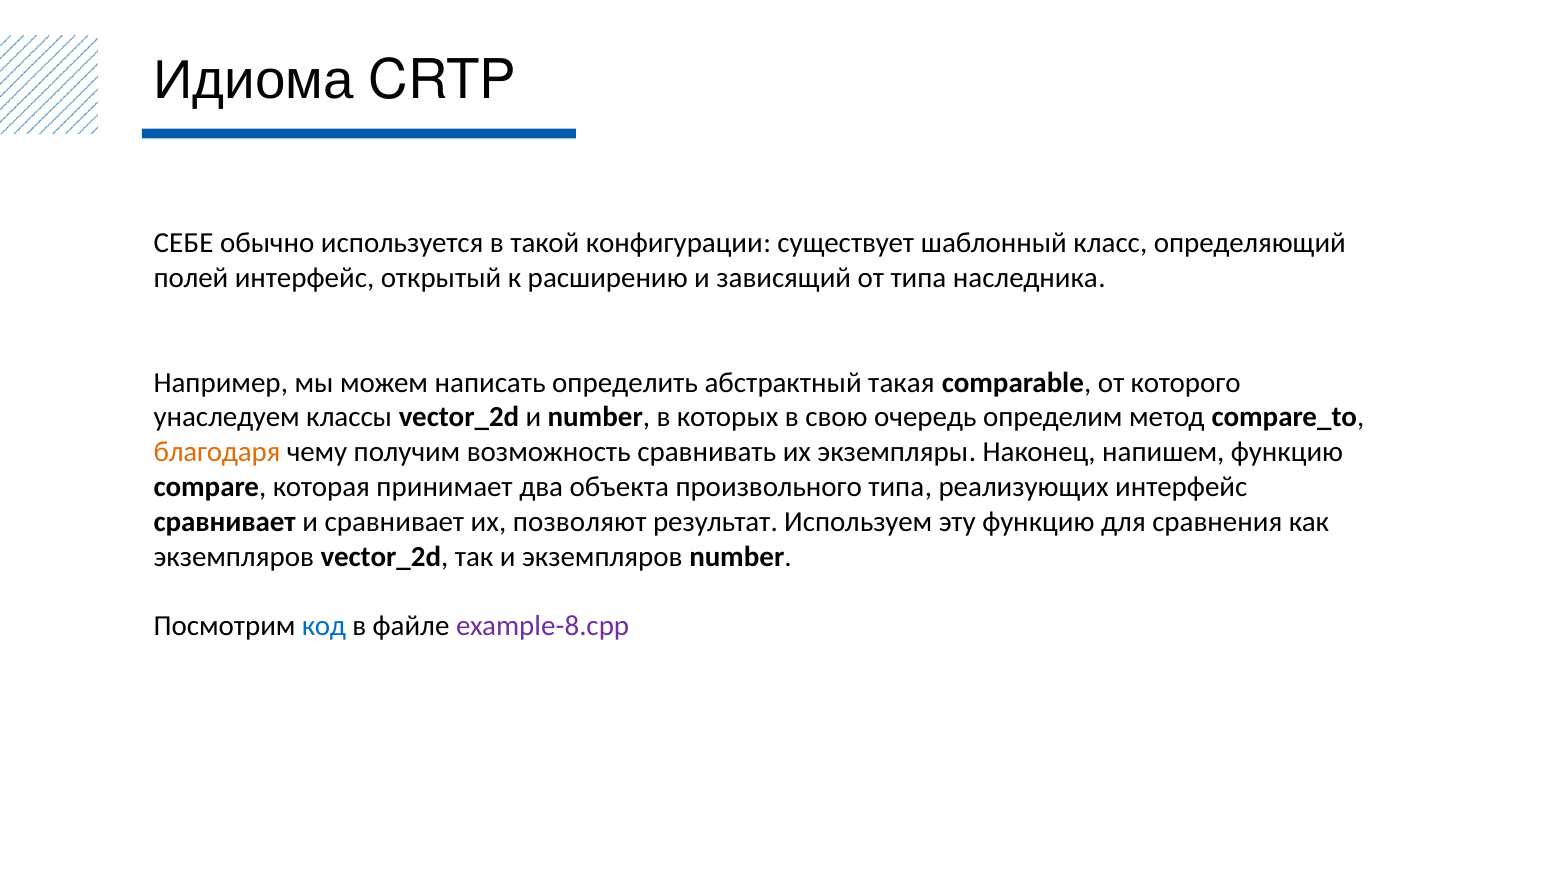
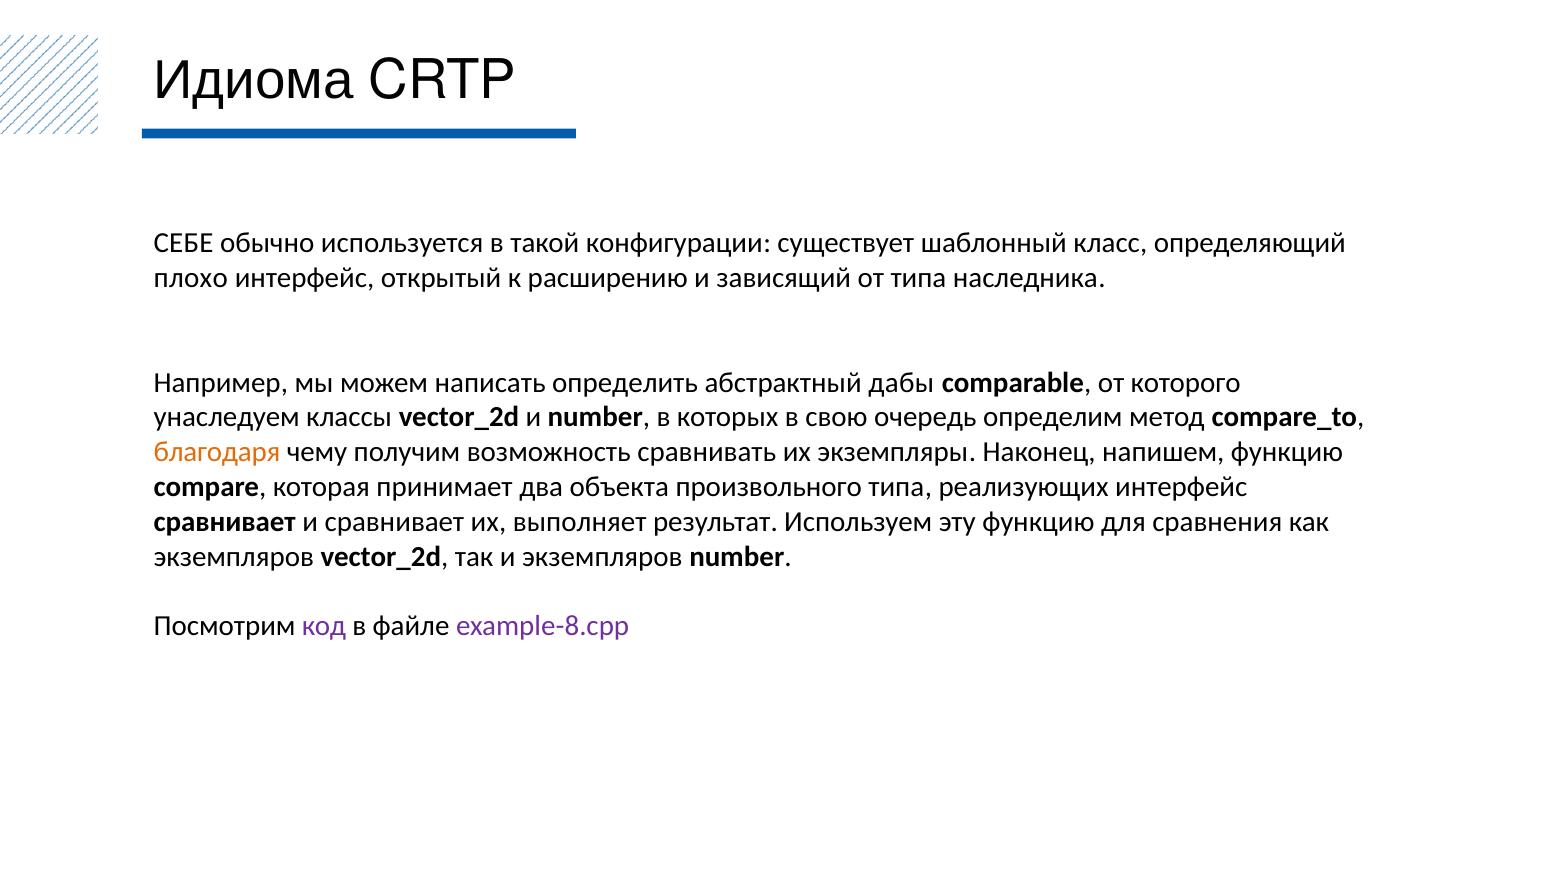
полей: полей -> плохо
такая: такая -> дабы
позволяют: позволяют -> выполняет
код colour: blue -> purple
